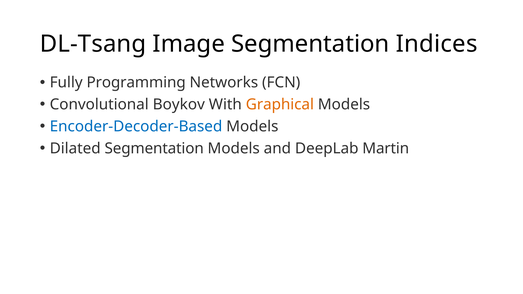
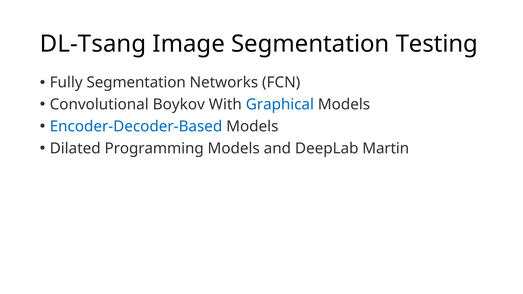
Indices: Indices -> Testing
Fully Programming: Programming -> Segmentation
Graphical colour: orange -> blue
Dilated Segmentation: Segmentation -> Programming
